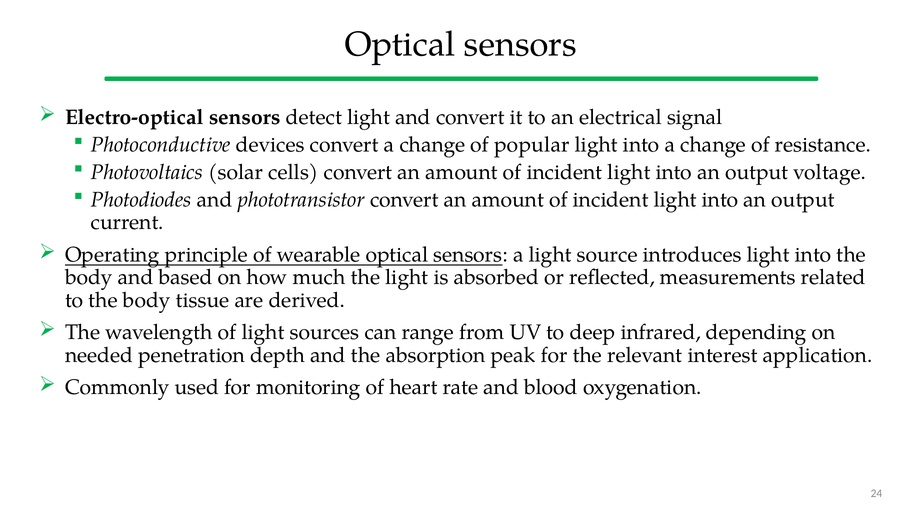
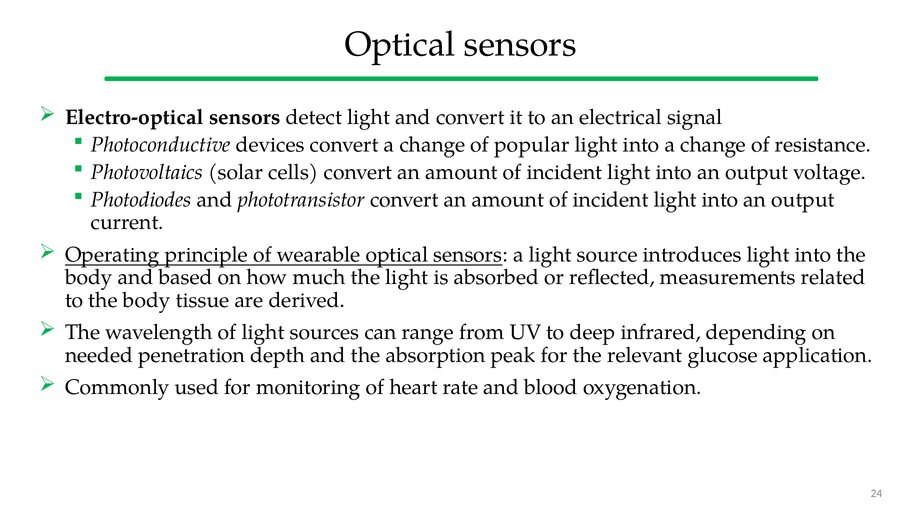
interest: interest -> glucose
